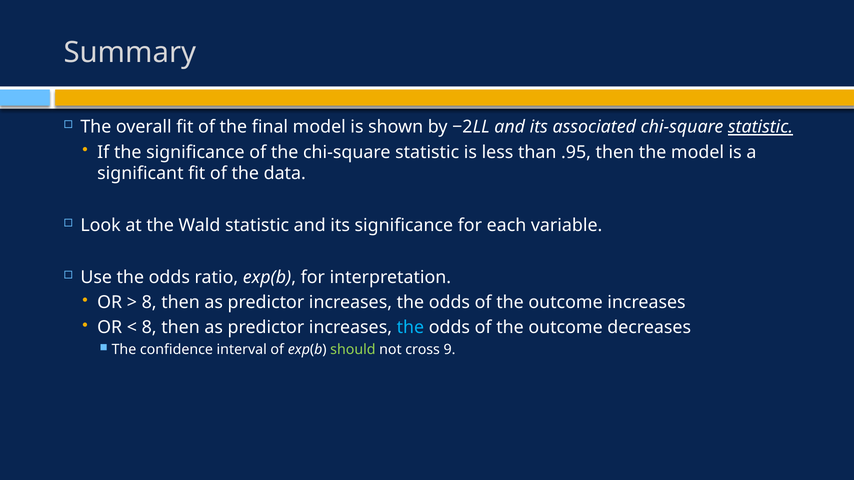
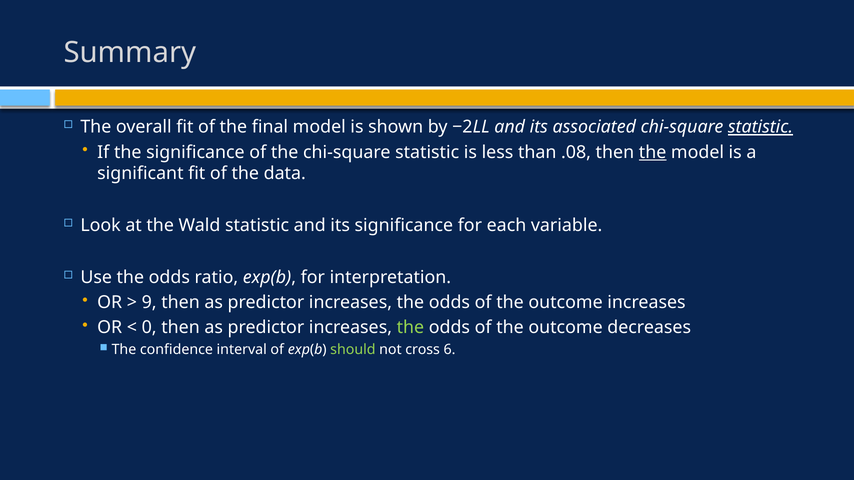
.95: .95 -> .08
the at (653, 152) underline: none -> present
8 at (149, 303): 8 -> 9
8 at (149, 328): 8 -> 0
the at (410, 328) colour: light blue -> light green
9: 9 -> 6
